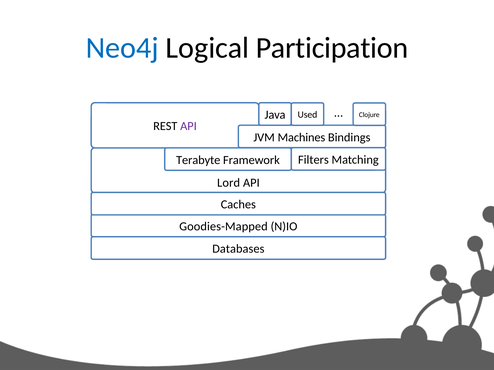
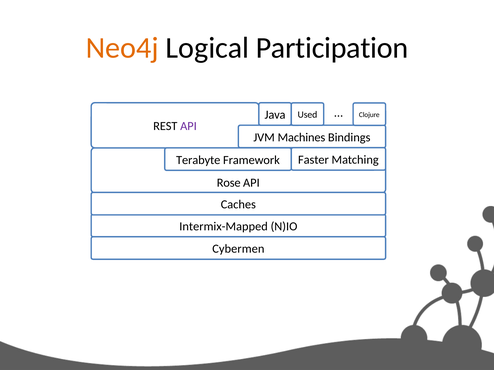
Neo4j colour: blue -> orange
Filters: Filters -> Faster
Lord: Lord -> Rose
Goodies-Mapped: Goodies-Mapped -> Intermix-Mapped
Databases: Databases -> Cybermen
